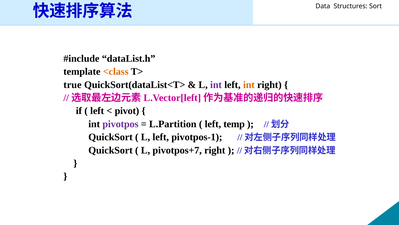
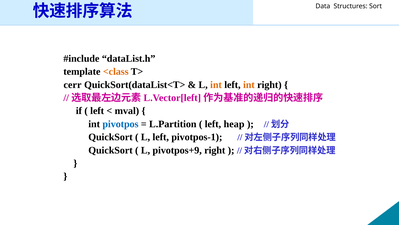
true: true -> cerr
int at (216, 85) colour: purple -> orange
pivot: pivot -> mval
pivotpos colour: purple -> blue
temp: temp -> heap
pivotpos+7: pivotpos+7 -> pivotpos+9
